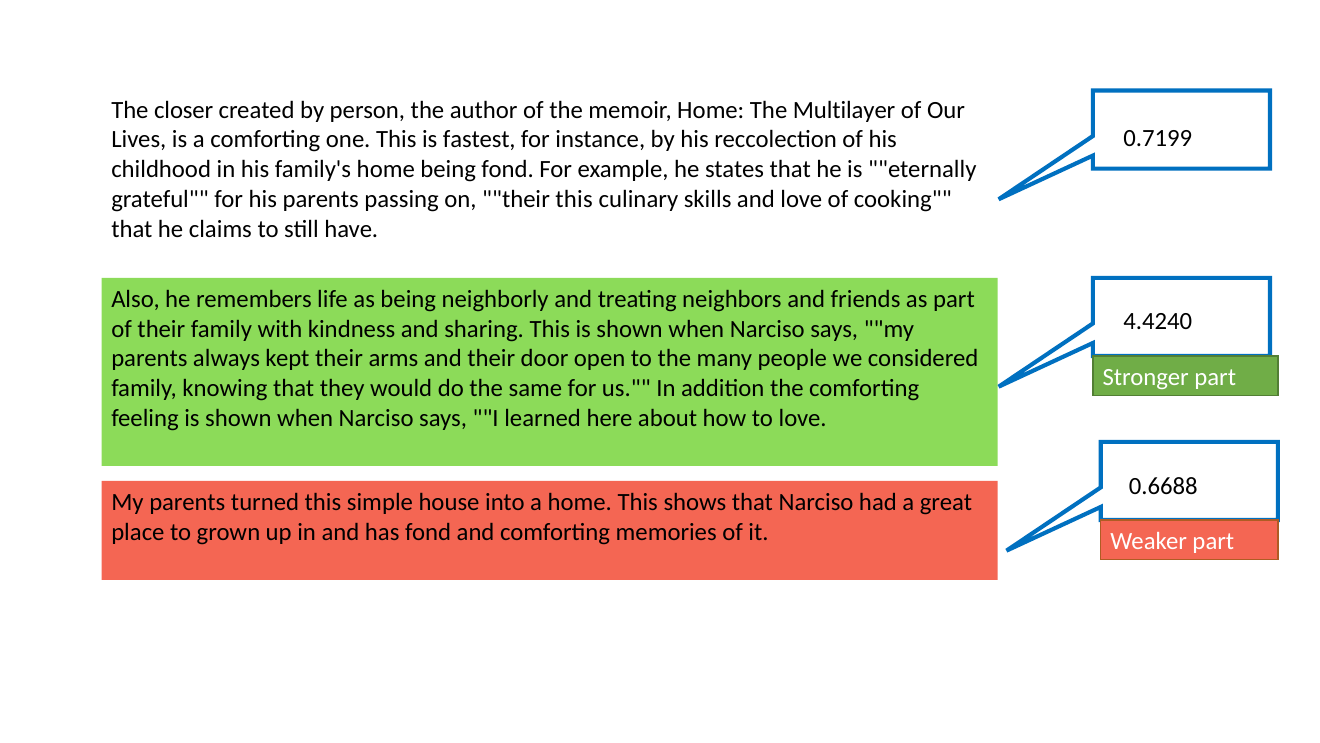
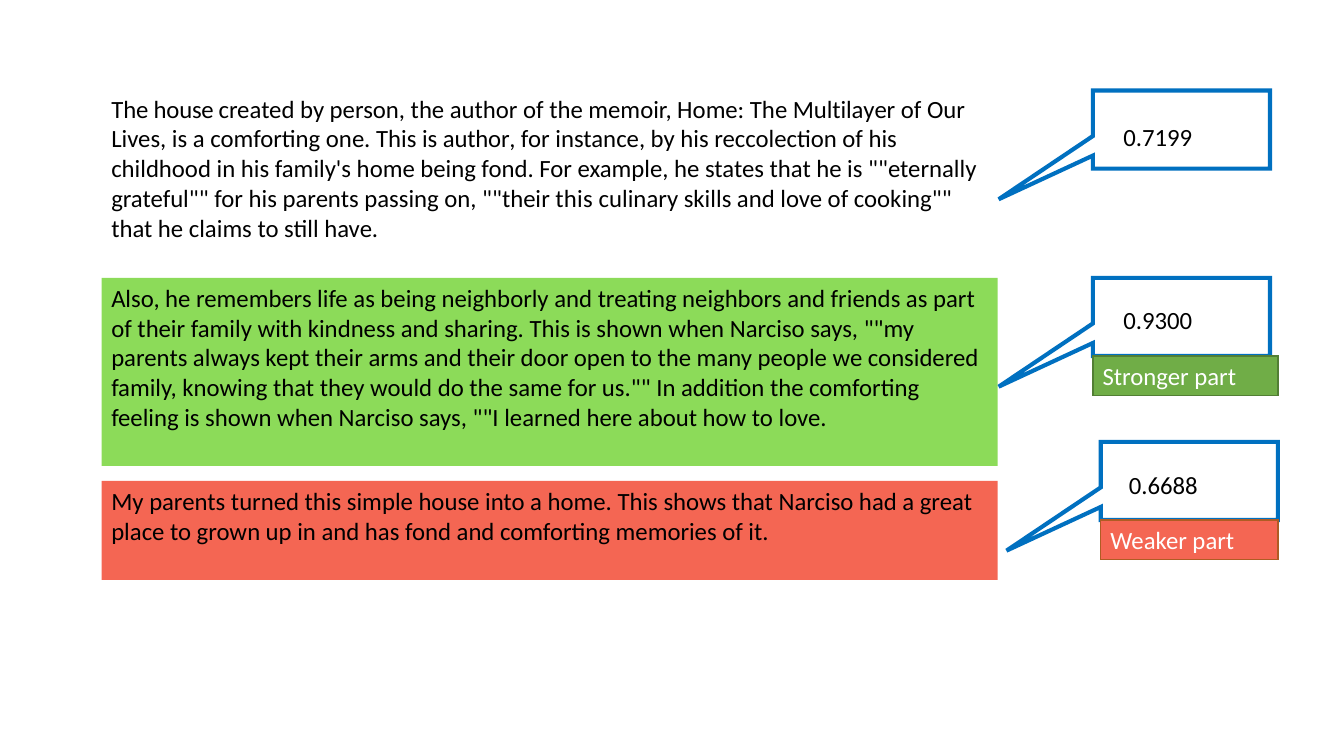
The closer: closer -> house
is fastest: fastest -> author
4.4240: 4.4240 -> 0.9300
